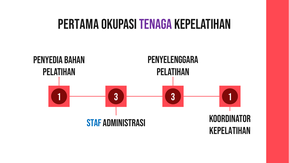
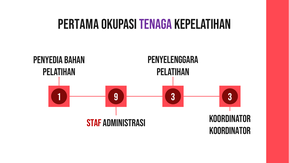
1 3: 3 -> 9
3 1: 1 -> 3
STAF colour: blue -> red
KEPELATIHAN at (230, 131): KEPELATIHAN -> KOORDINATOR
